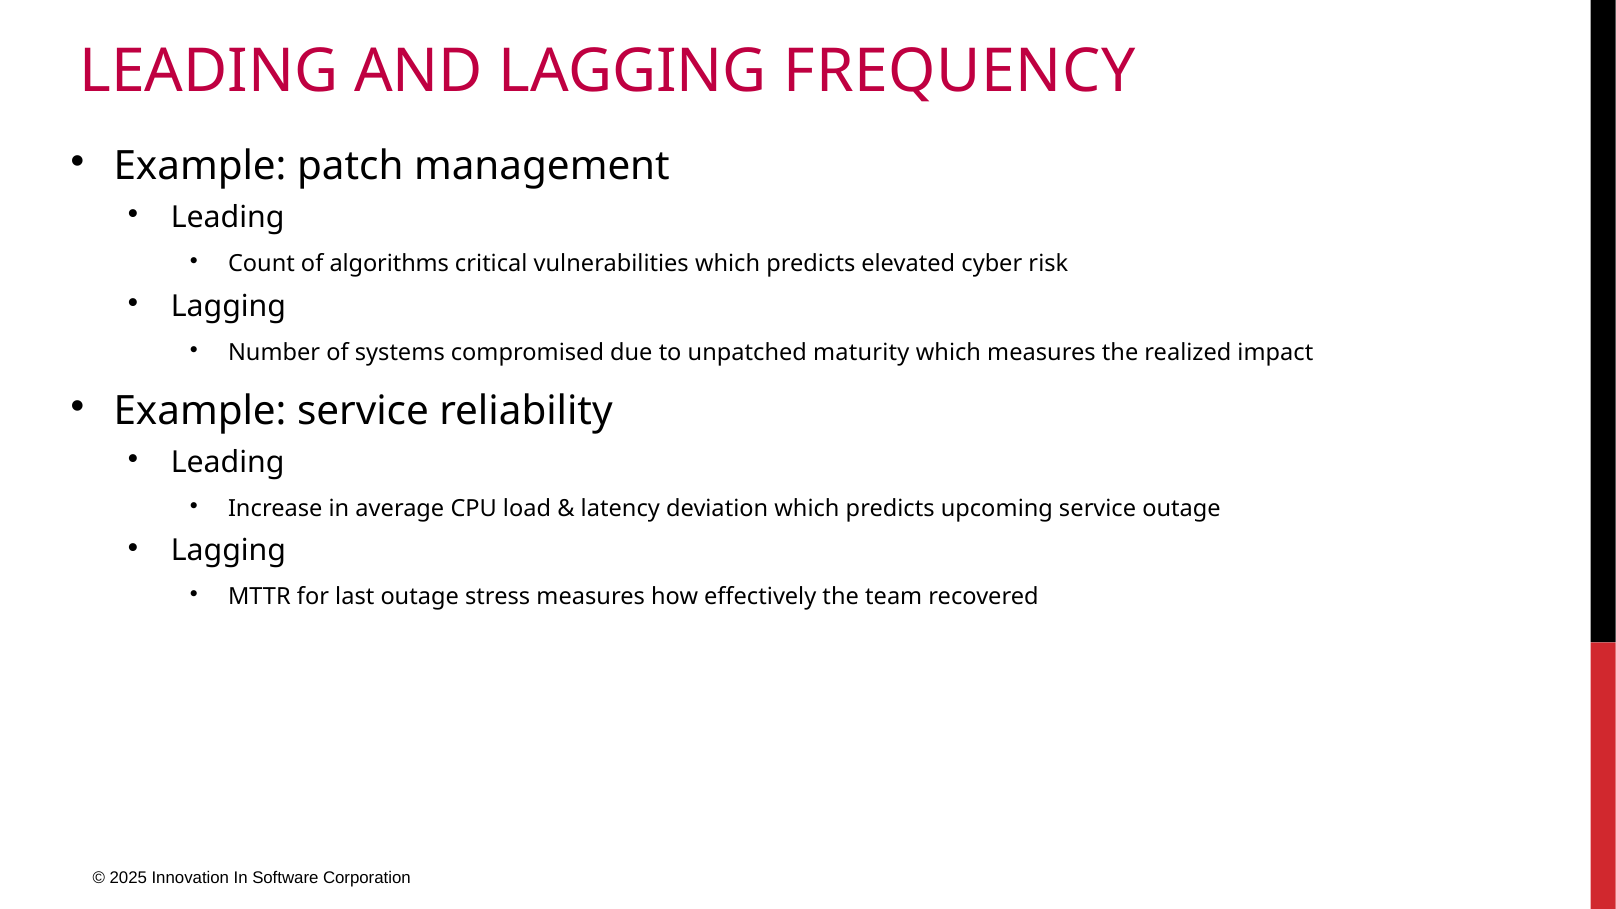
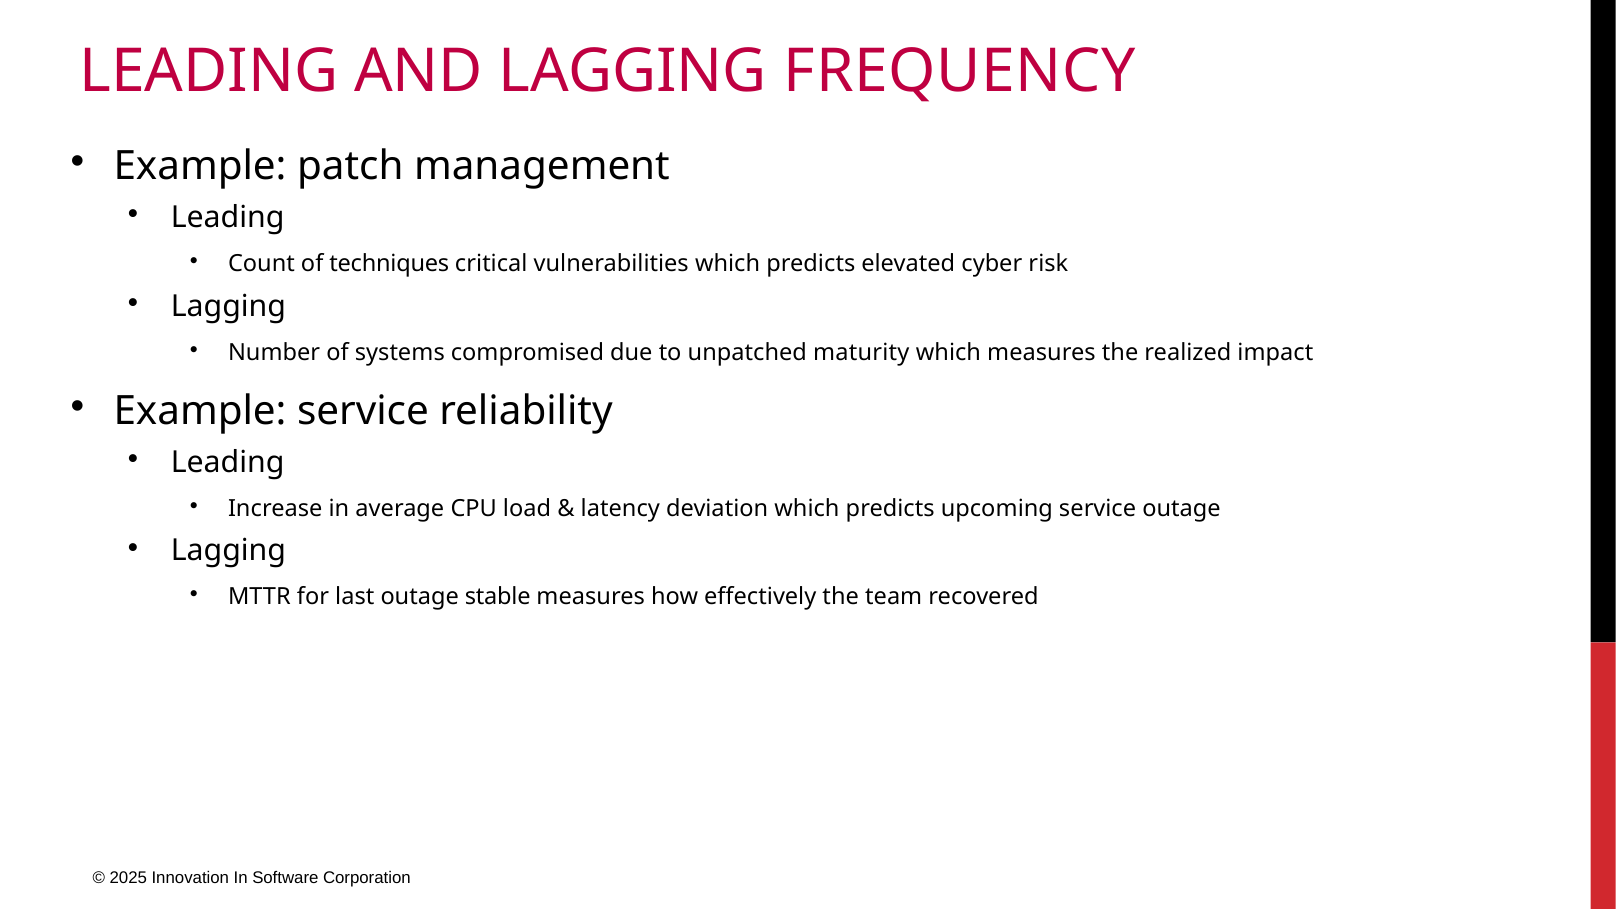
algorithms: algorithms -> techniques
stress: stress -> stable
